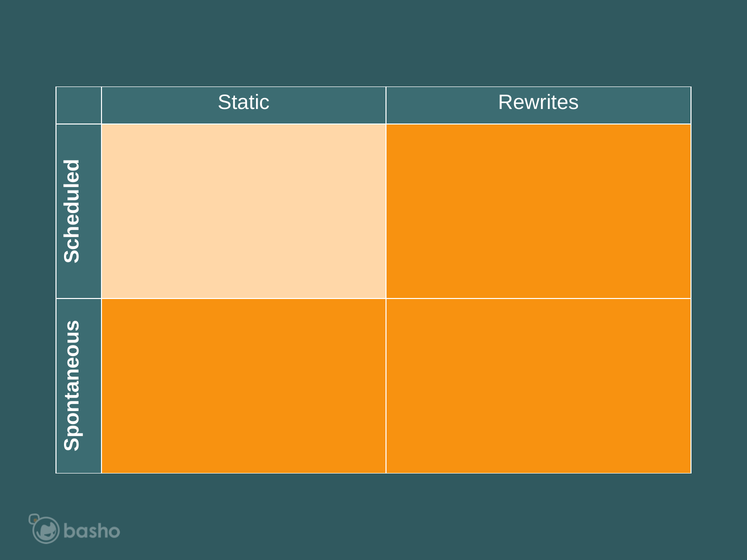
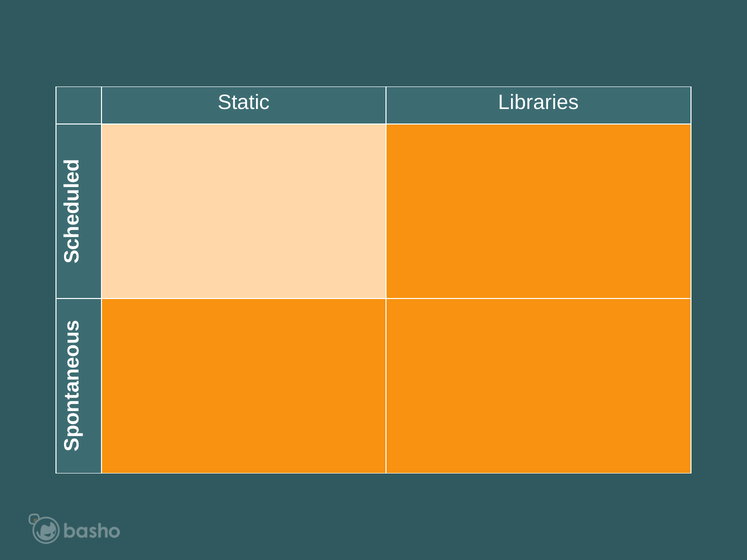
Rewrites: Rewrites -> Libraries
